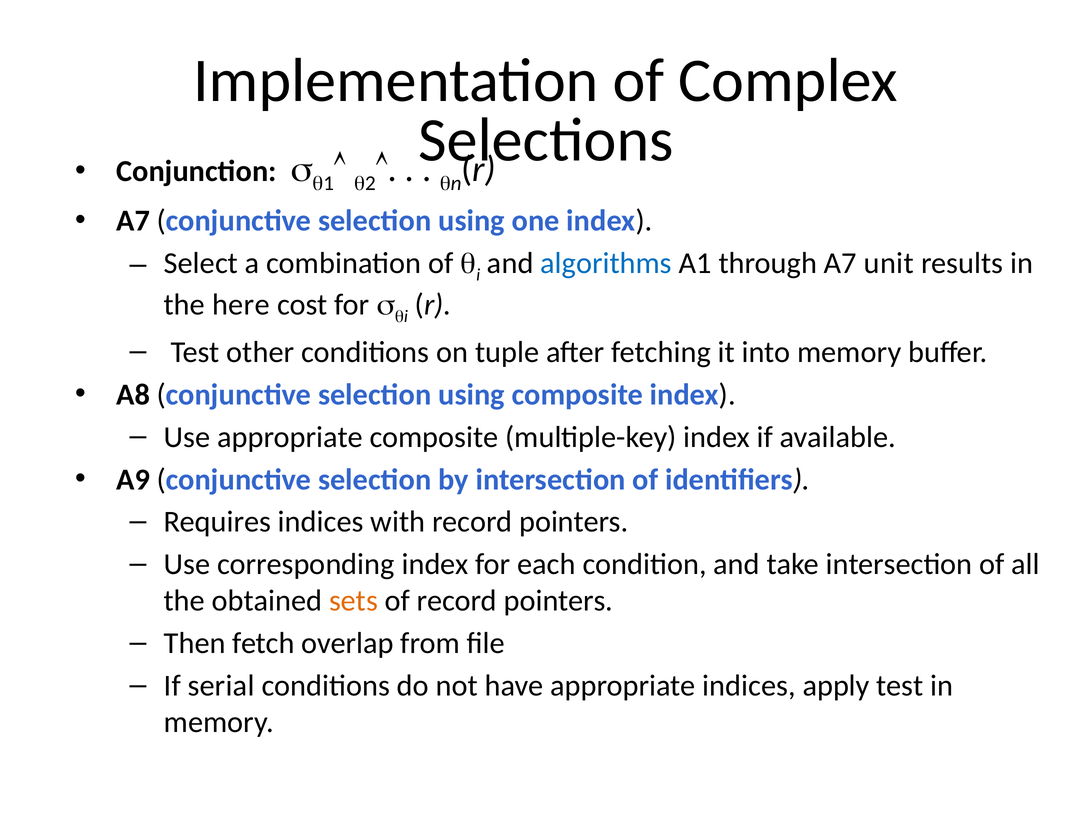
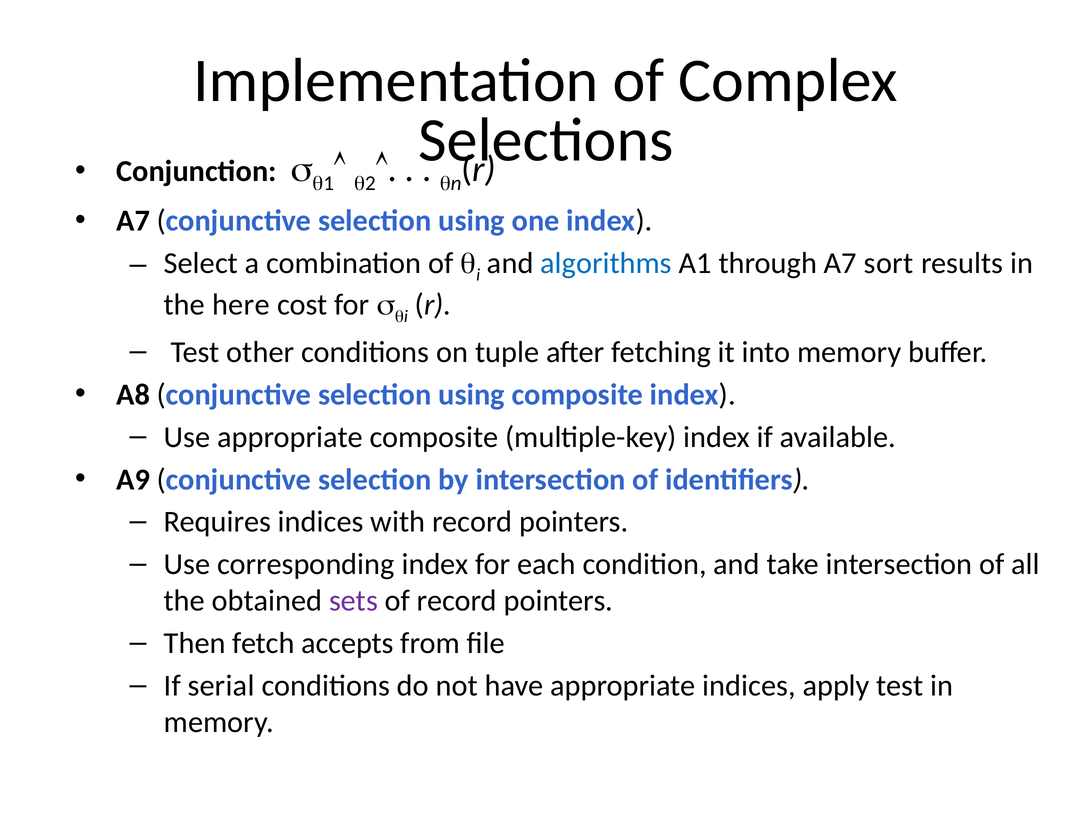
unit: unit -> sort
sets colour: orange -> purple
overlap: overlap -> accepts
